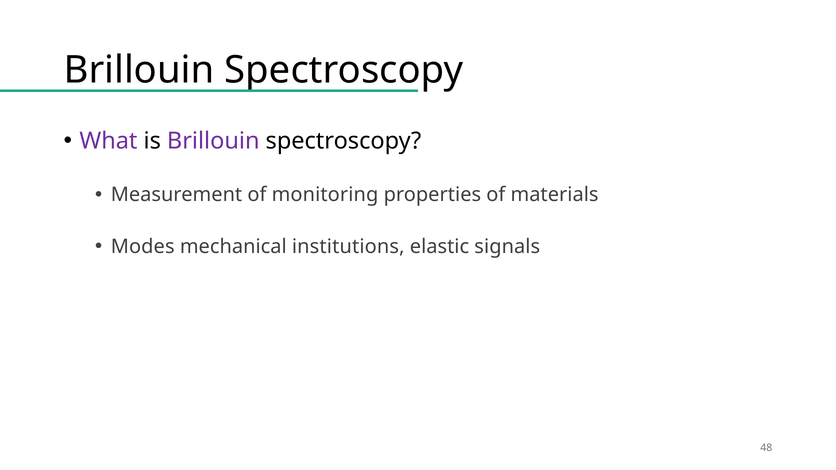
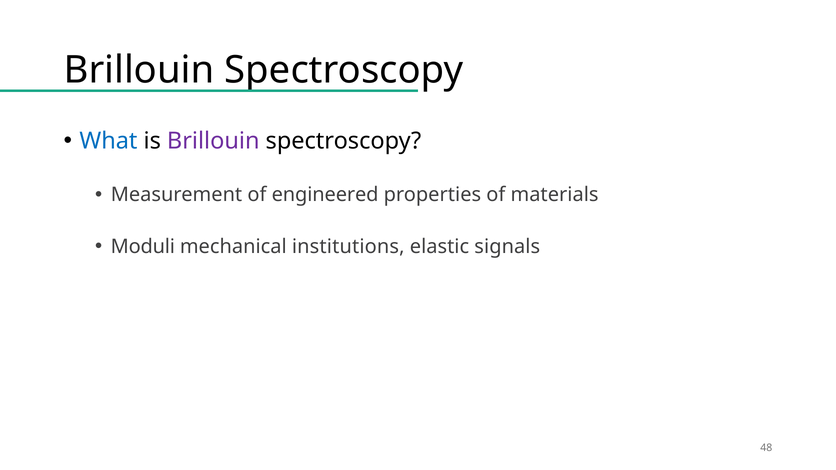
What colour: purple -> blue
monitoring: monitoring -> engineered
Modes: Modes -> Moduli
